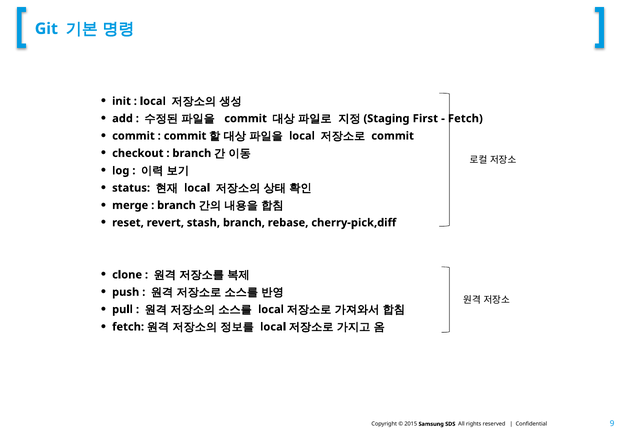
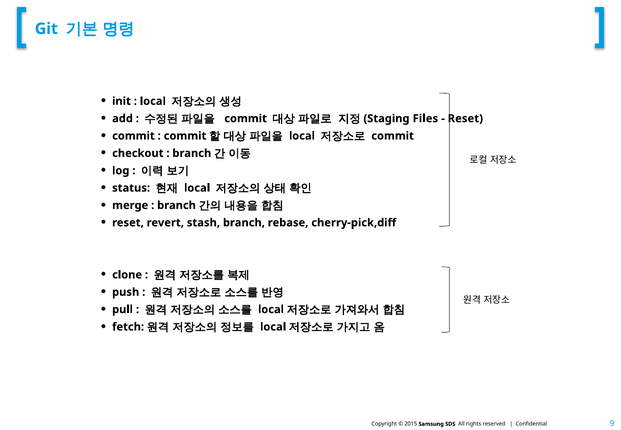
First: First -> Files
Fetch at (465, 119): Fetch -> Reset
